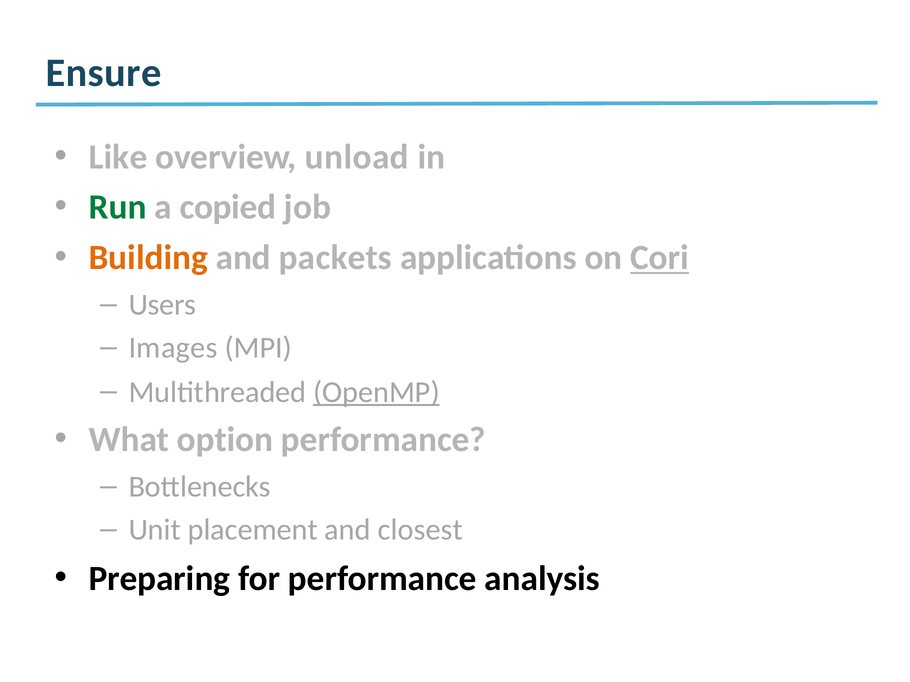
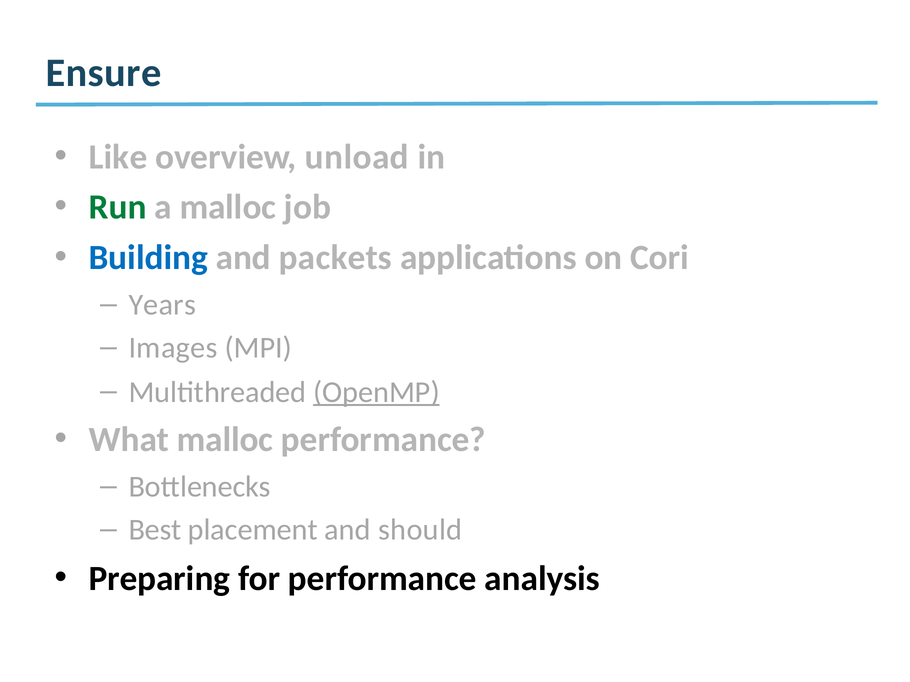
a copied: copied -> malloc
Building colour: orange -> blue
Cori underline: present -> none
Users: Users -> Years
What option: option -> malloc
Unit: Unit -> Best
closest: closest -> should
